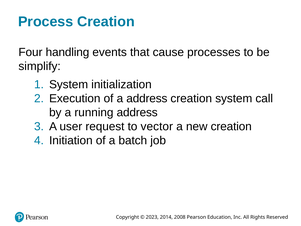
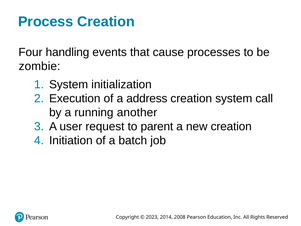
simplify: simplify -> zombie
running address: address -> another
vector: vector -> parent
